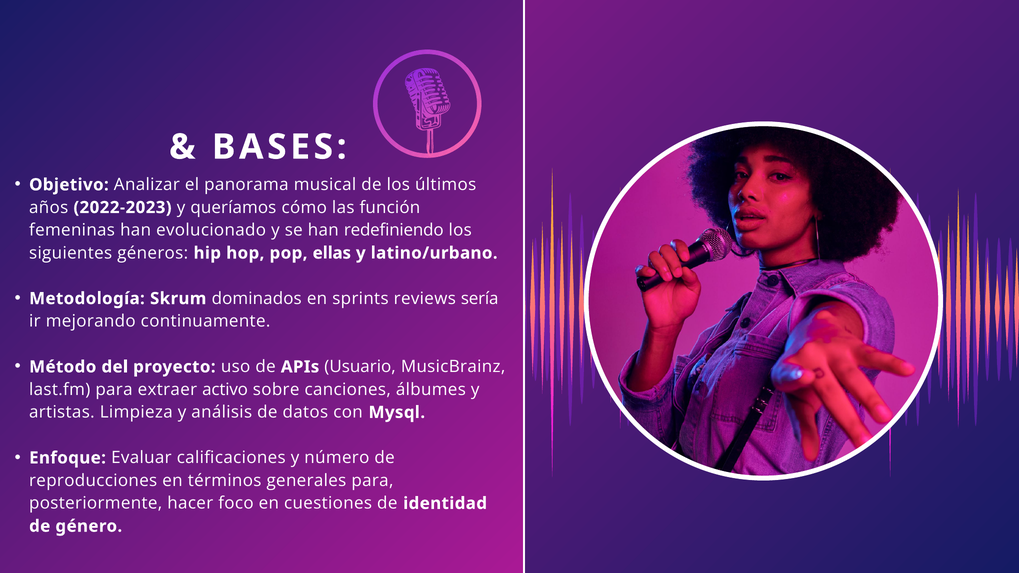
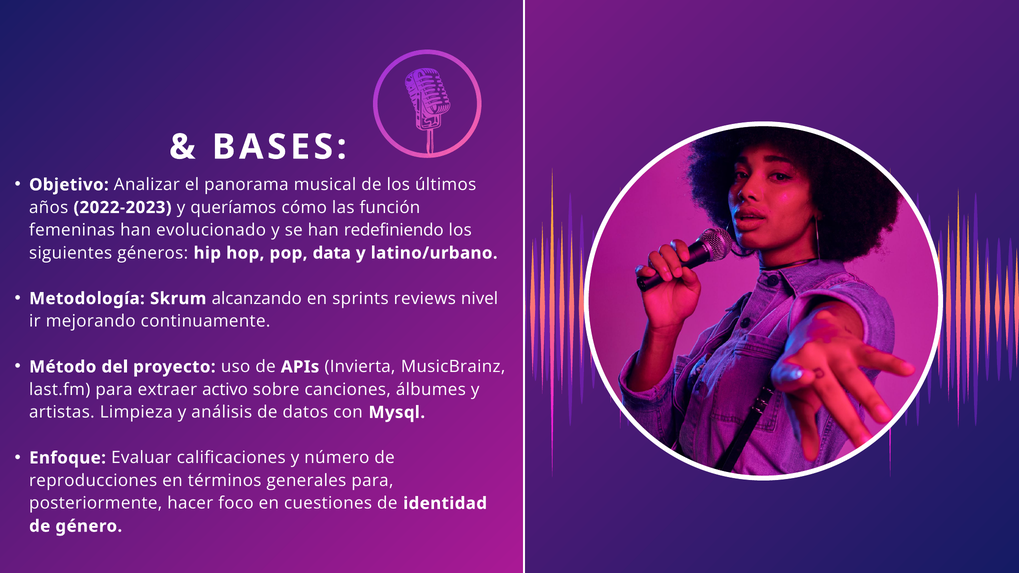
ellas: ellas -> data
dominados: dominados -> alcanzando
sería: sería -> nivel
Usuario: Usuario -> Invierta
